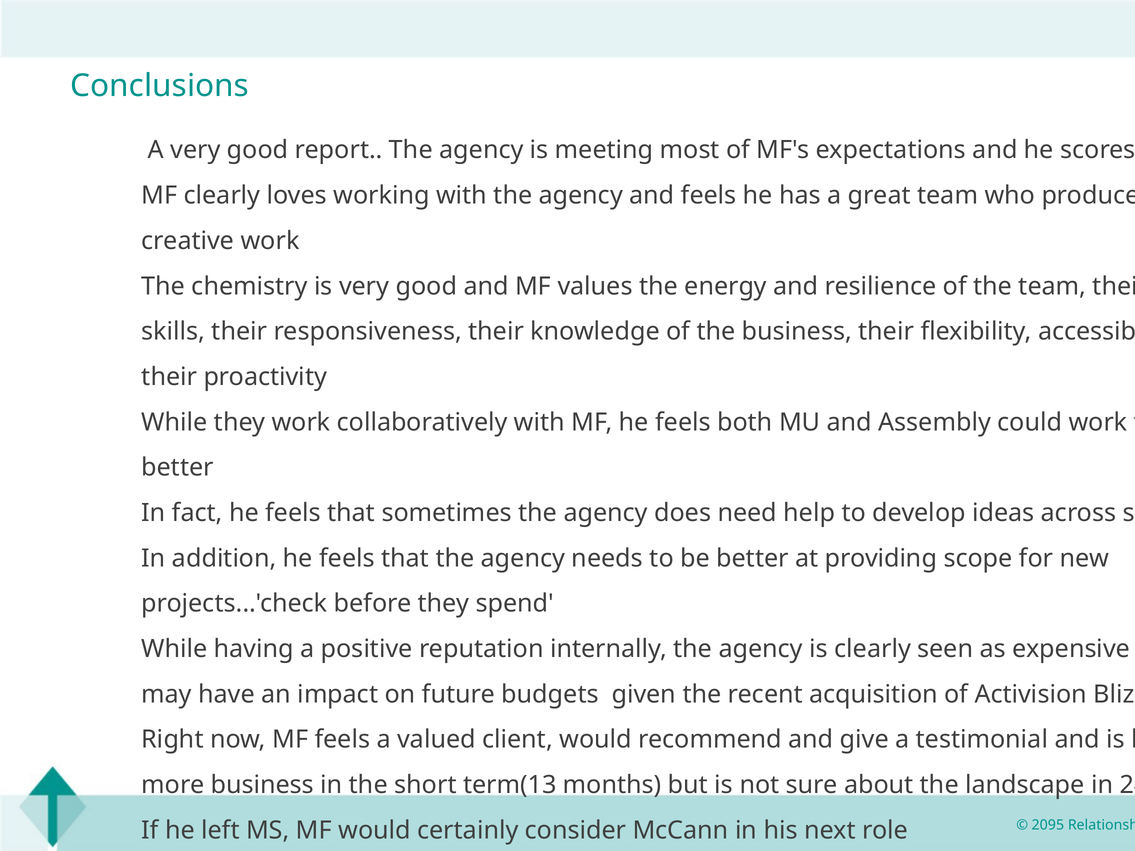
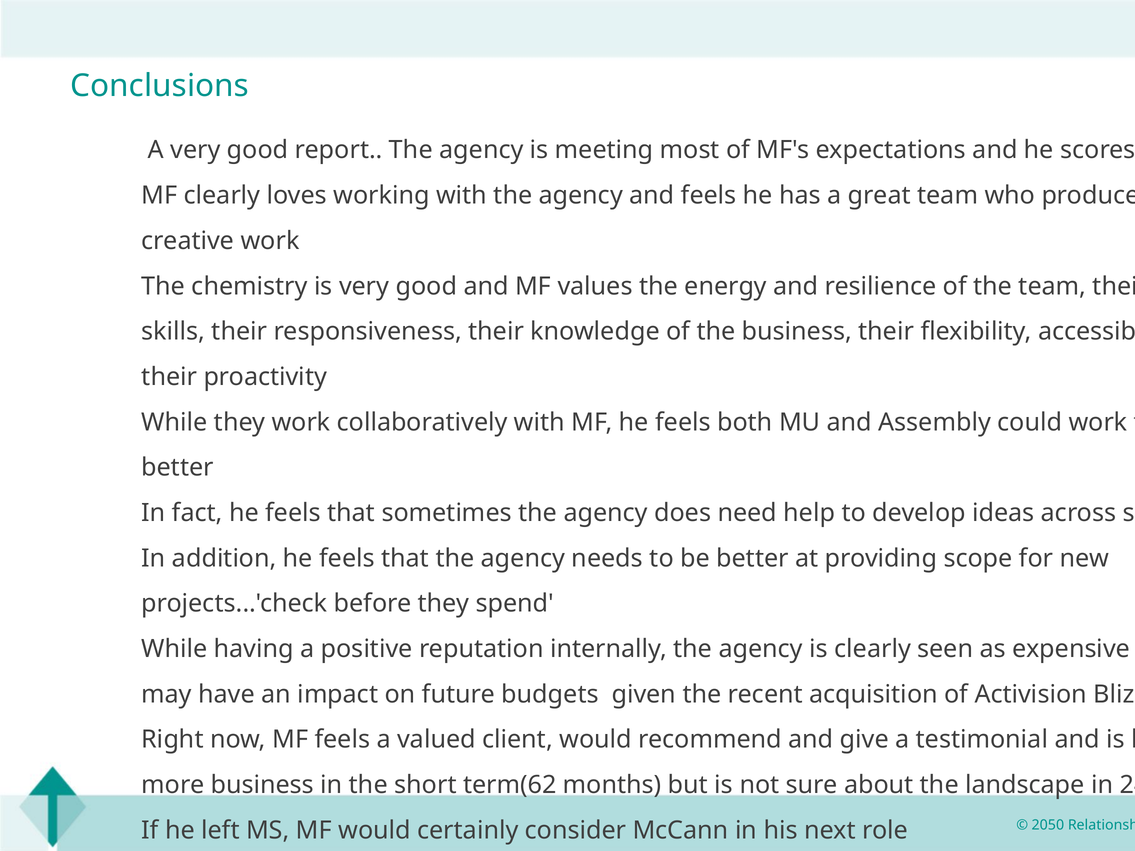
term(13: term(13 -> term(62
2095: 2095 -> 2050
